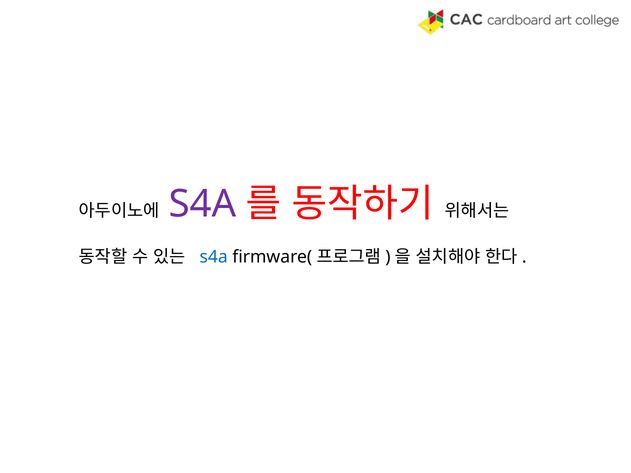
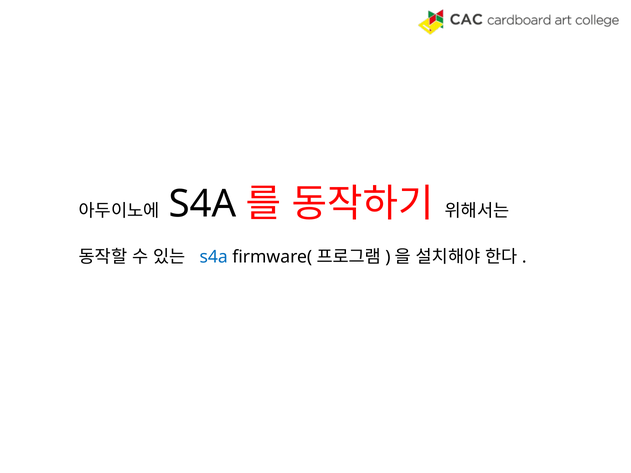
S4A at (202, 204) colour: purple -> black
